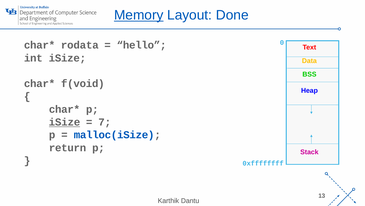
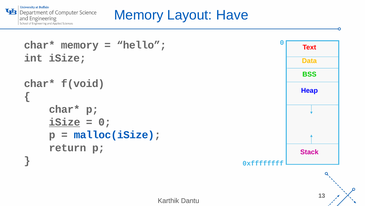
Memory at (139, 15) underline: present -> none
Done: Done -> Have
rodata at (80, 45): rodata -> memory
7 at (105, 122): 7 -> 0
